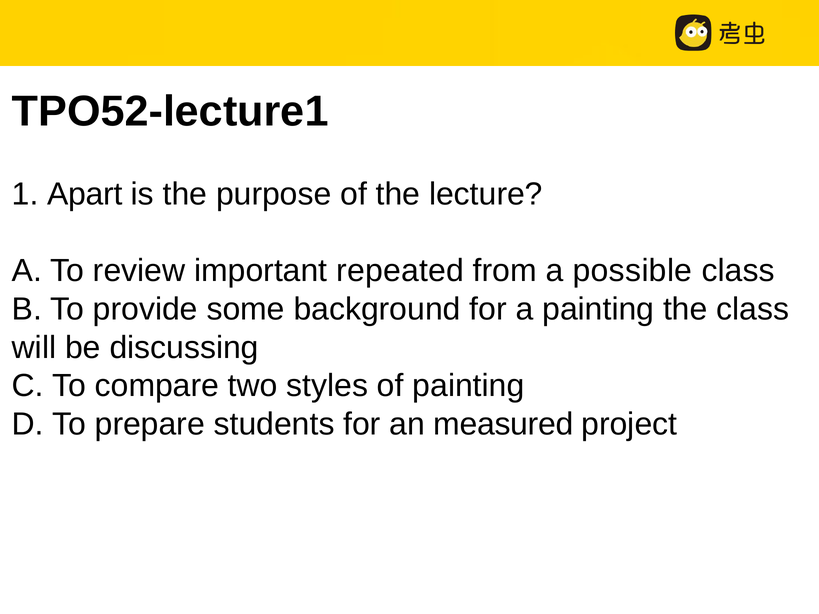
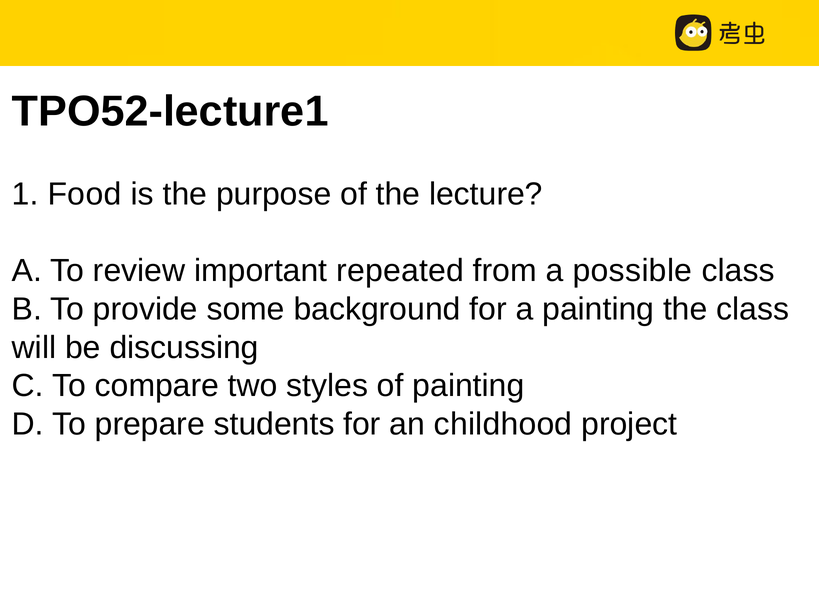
Apart: Apart -> Food
measured: measured -> childhood
